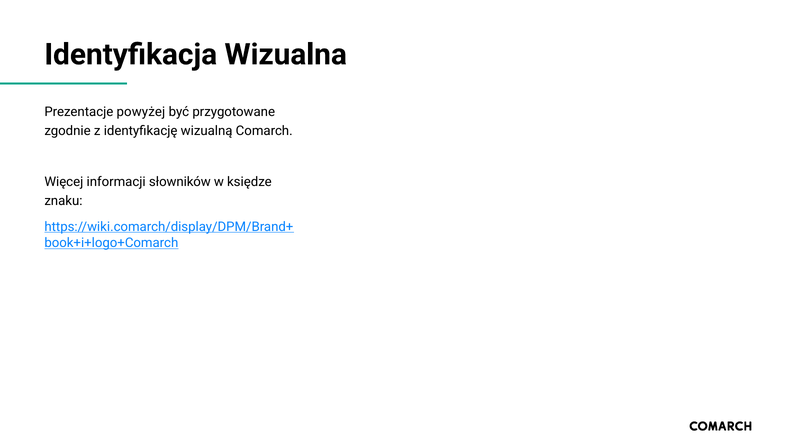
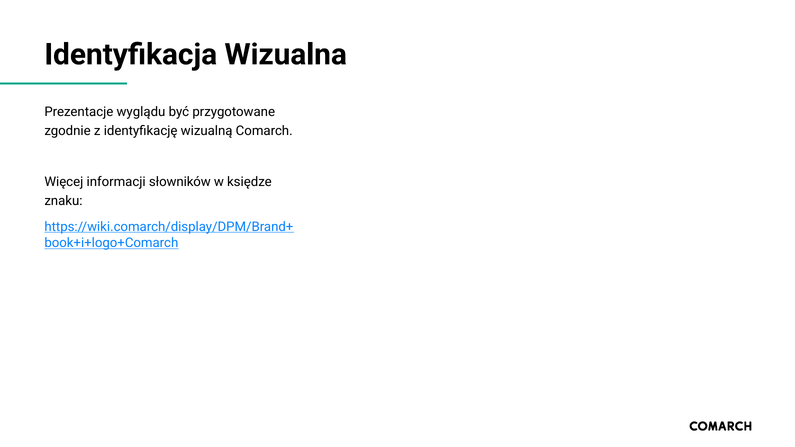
powyżej: powyżej -> wyglądu
